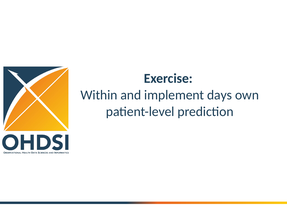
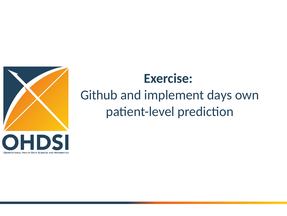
Within: Within -> Github
